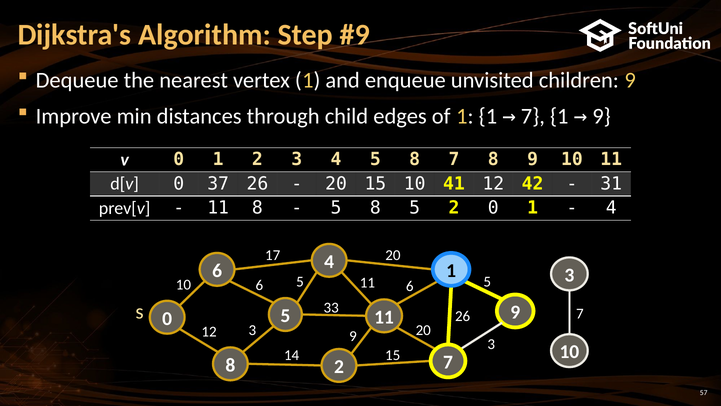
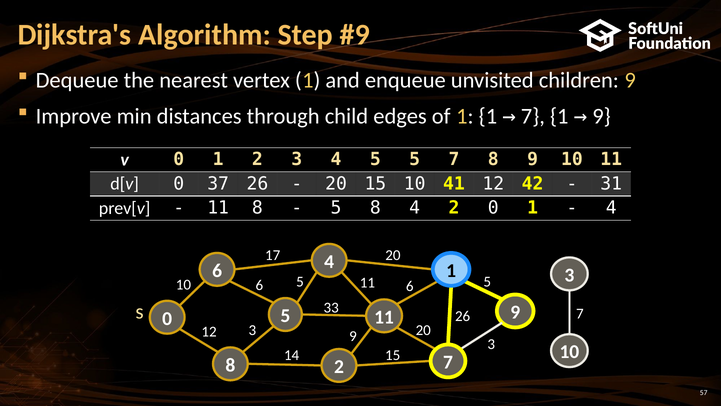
4 5 8: 8 -> 5
8 5: 5 -> 4
